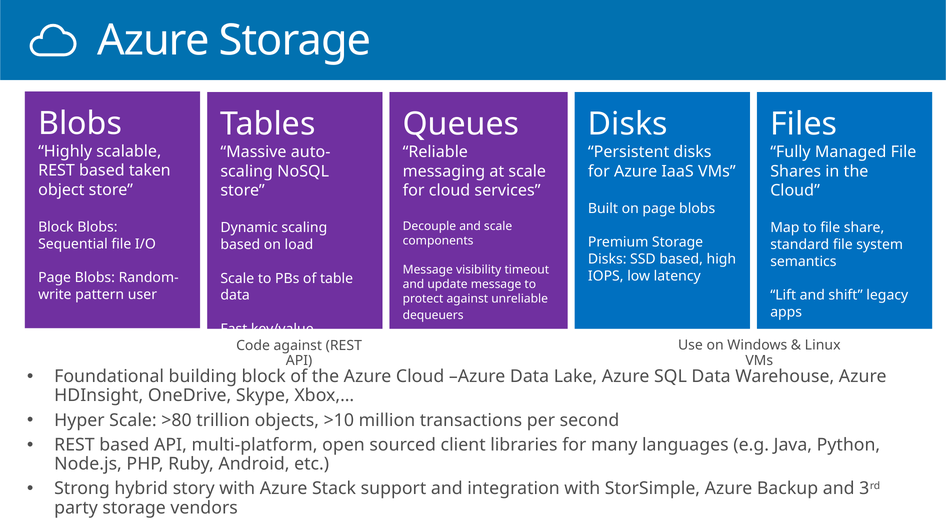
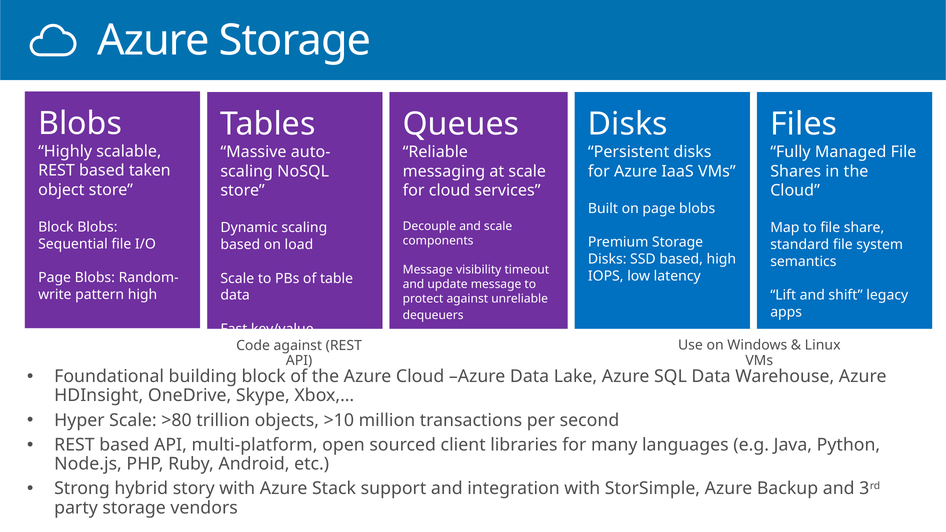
pattern user: user -> high
